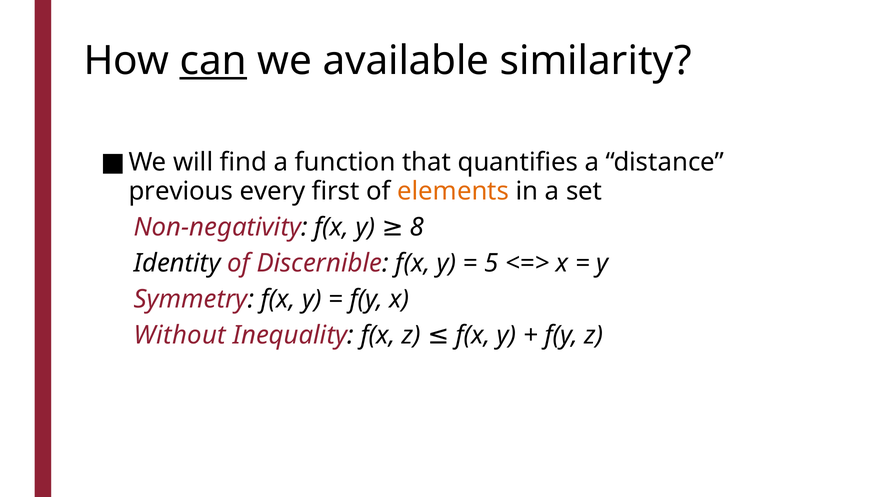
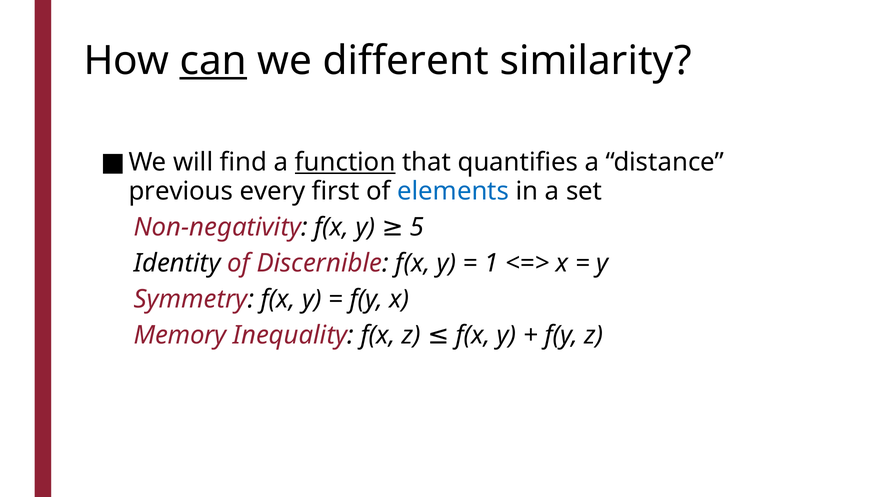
available: available -> different
function underline: none -> present
elements colour: orange -> blue
8: 8 -> 5
5: 5 -> 1
Without: Without -> Memory
